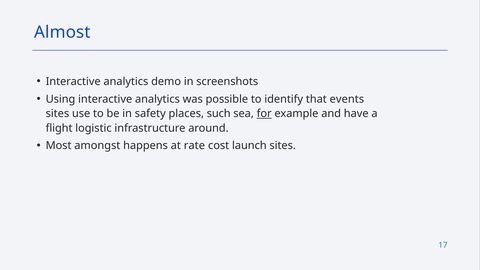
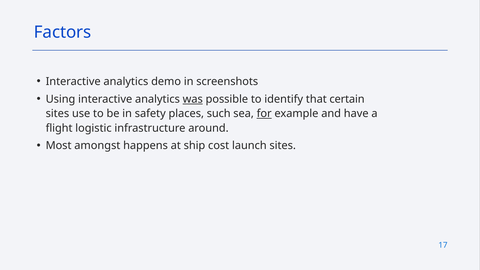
Almost: Almost -> Factors
was underline: none -> present
events: events -> certain
rate: rate -> ship
